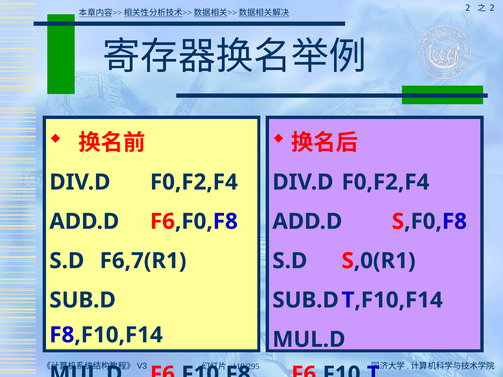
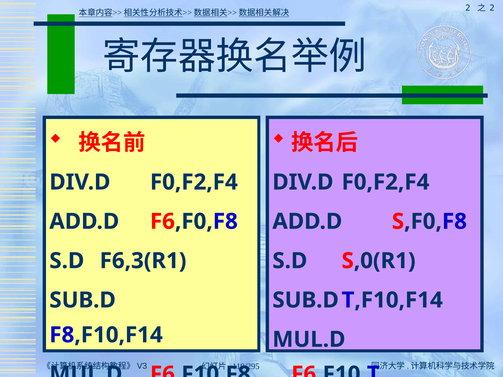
F6,7(R1: F6,7(R1 -> F6,3(R1
